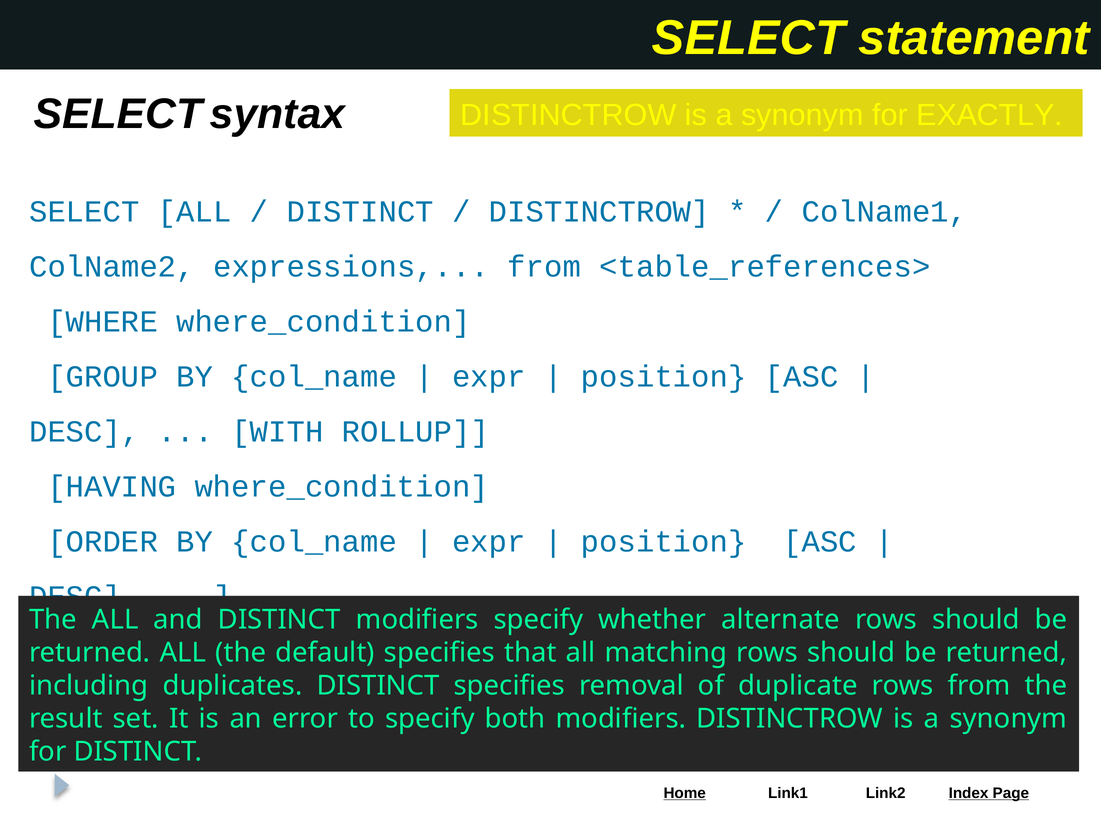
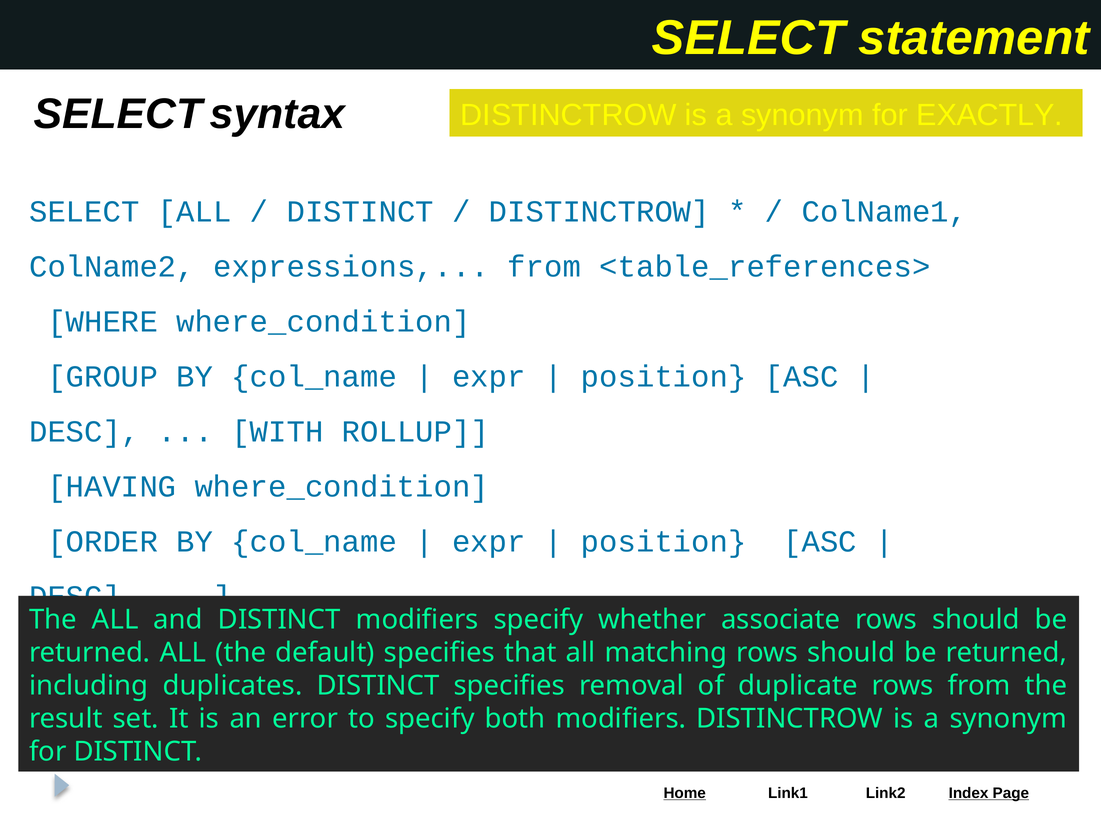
alternate: alternate -> associate
